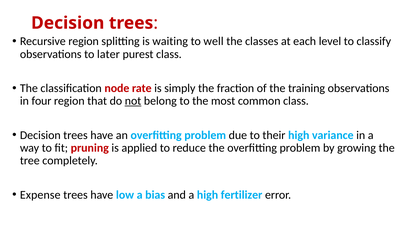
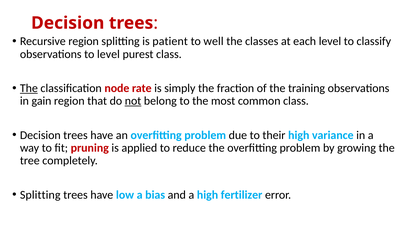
waiting: waiting -> patient
to later: later -> level
The at (29, 88) underline: none -> present
four: four -> gain
Expense at (40, 195): Expense -> Splitting
